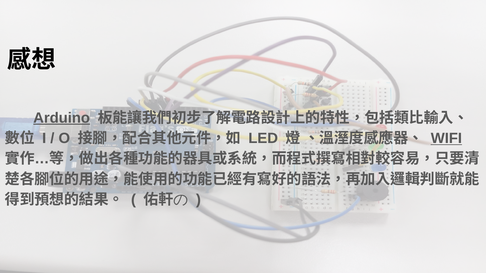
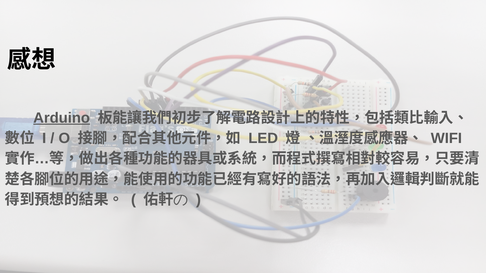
WIFI underline: present -> none
